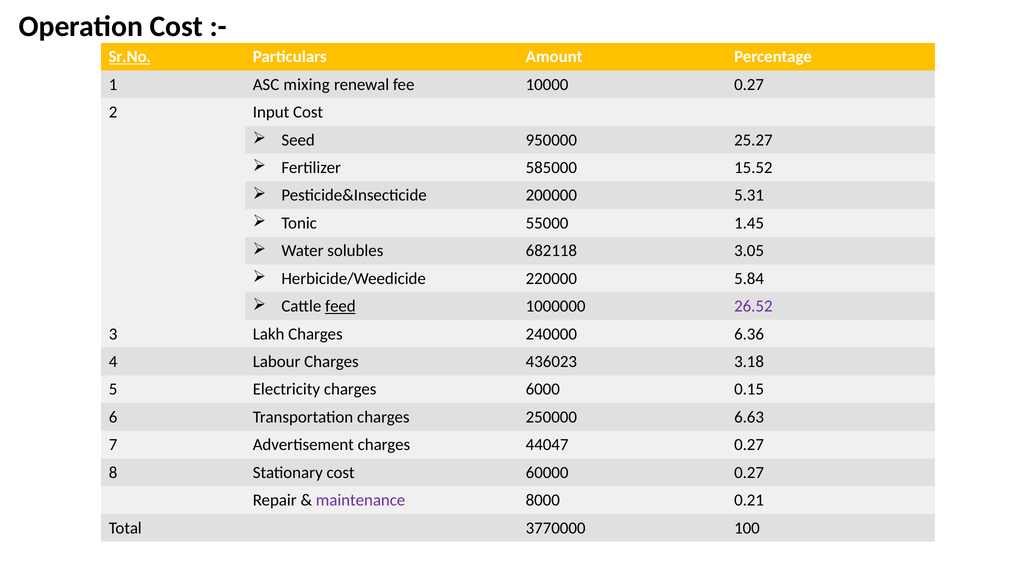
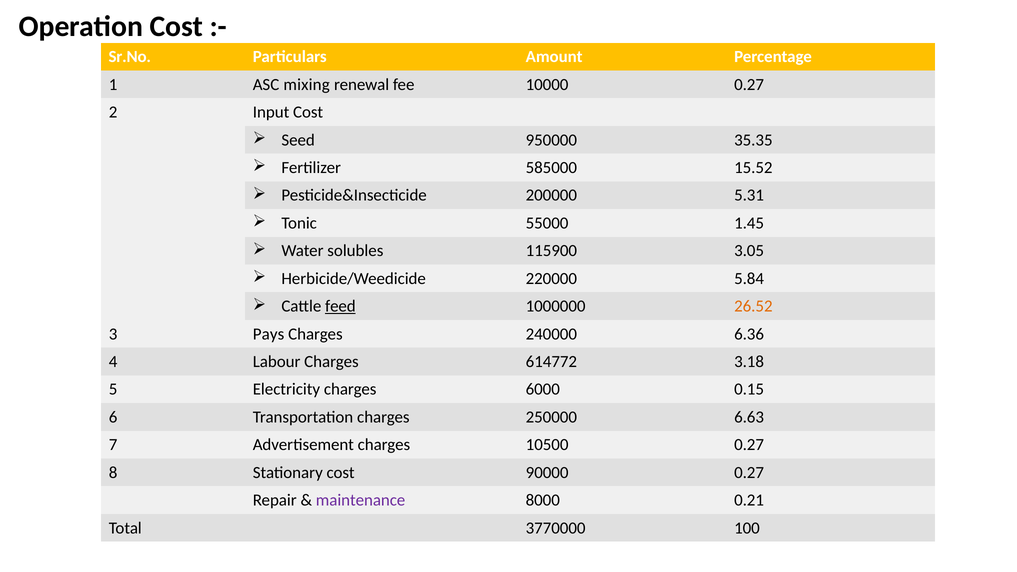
Sr.No underline: present -> none
25.27: 25.27 -> 35.35
682118: 682118 -> 115900
26.52 colour: purple -> orange
Lakh: Lakh -> Pays
436023: 436023 -> 614772
44047: 44047 -> 10500
60000: 60000 -> 90000
